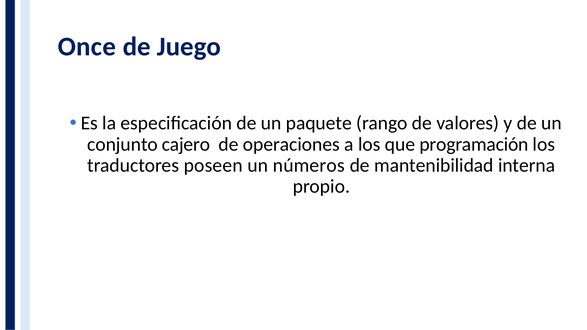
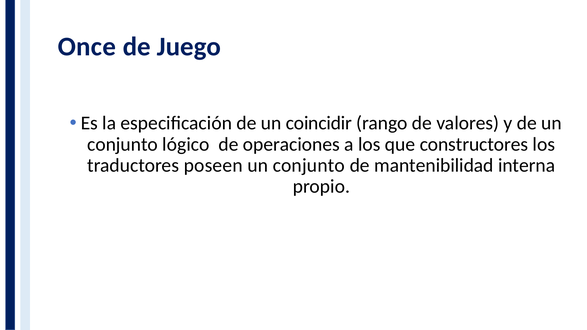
paquete: paquete -> coincidir
cajero: cajero -> lógico
programación: programación -> constructores
números at (309, 165): números -> conjunto
